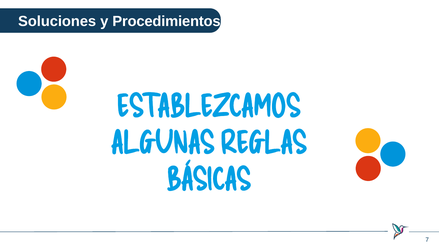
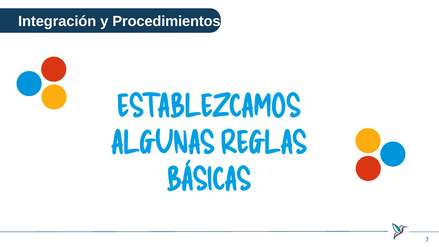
Soluciones: Soluciones -> Integración
